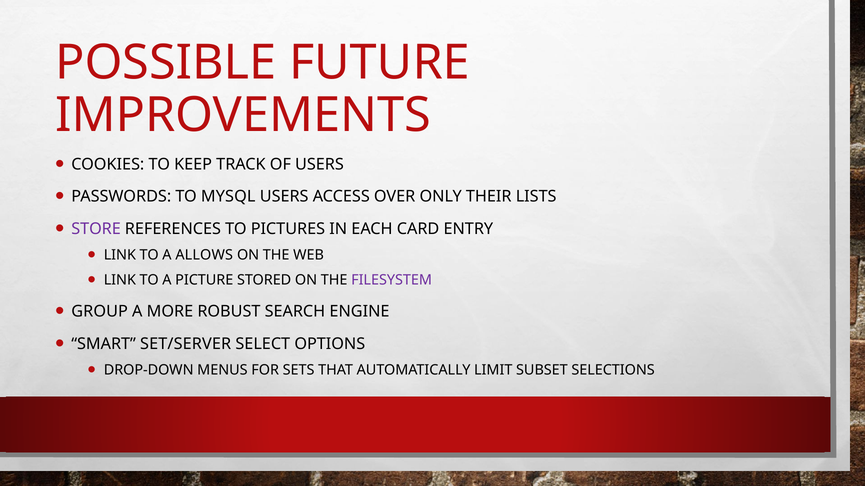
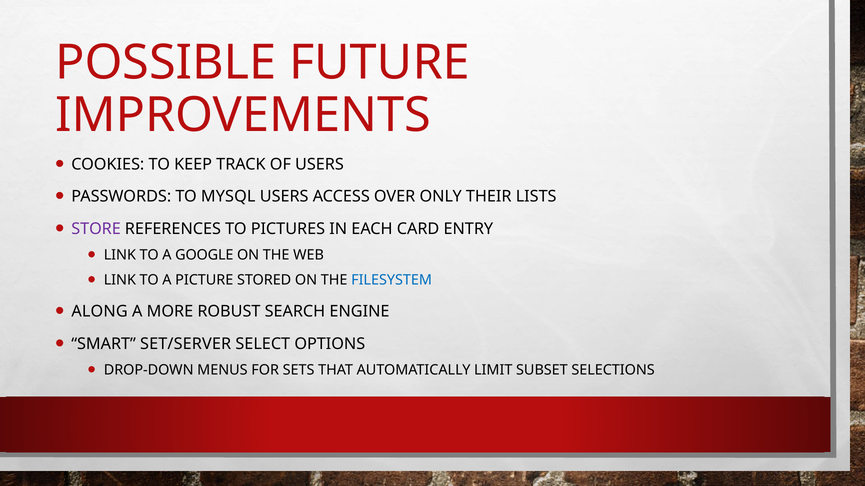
ALLOWS: ALLOWS -> GOOGLE
FILESYSTEM colour: purple -> blue
GROUP: GROUP -> ALONG
